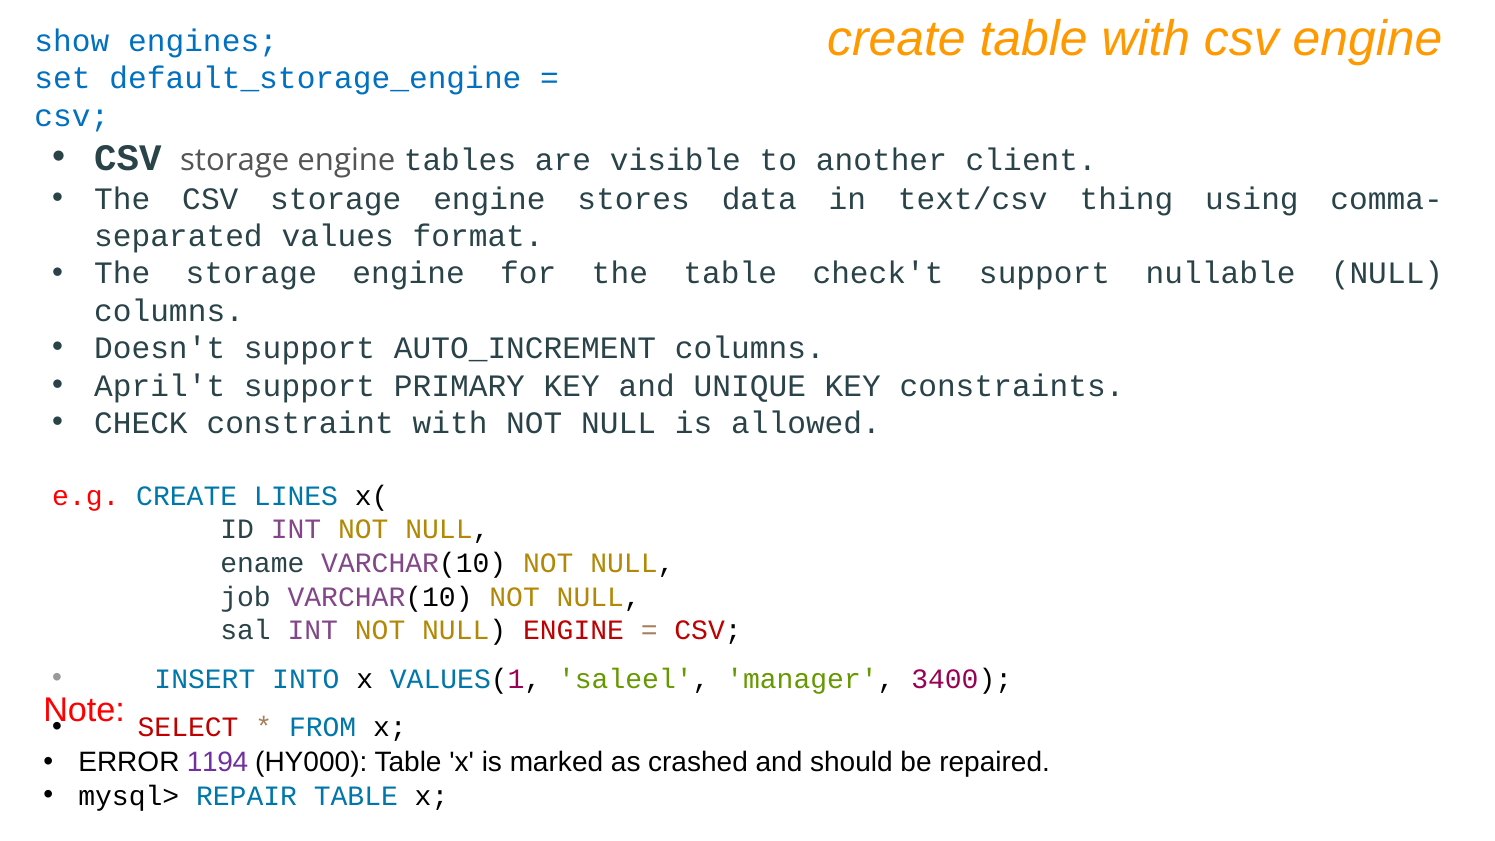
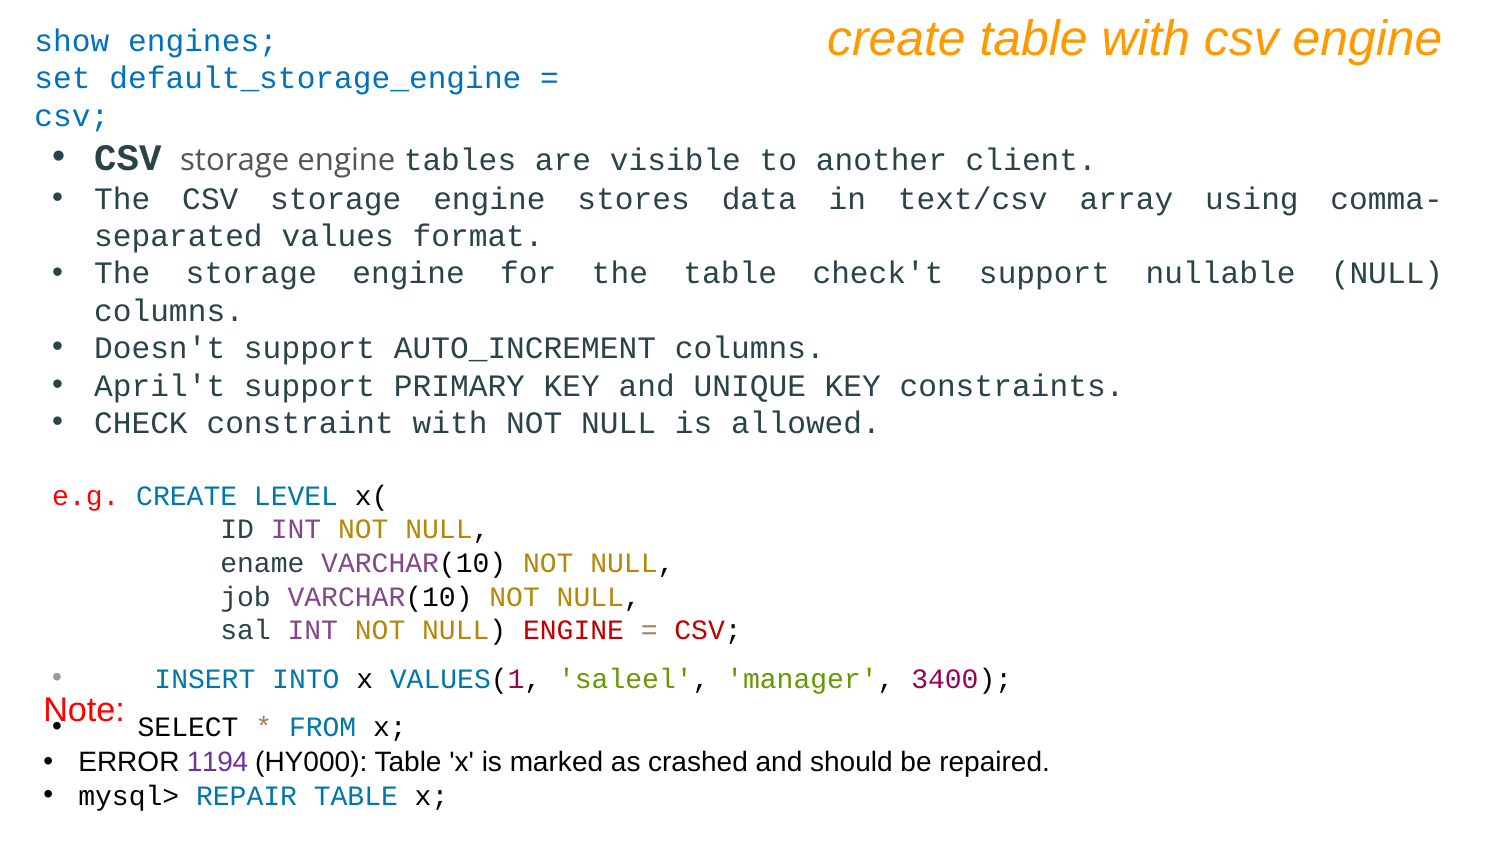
thing: thing -> array
LINES: LINES -> LEVEL
SELECT colour: red -> black
